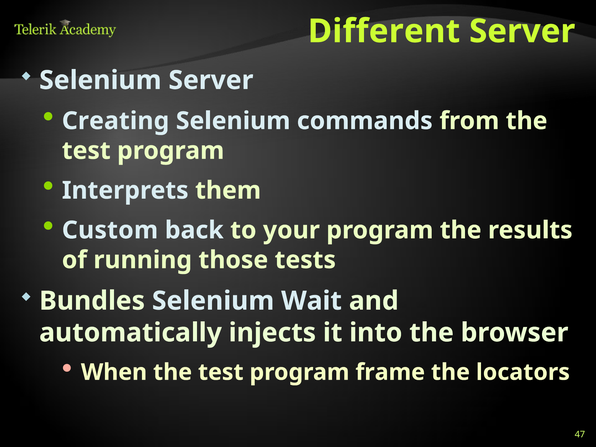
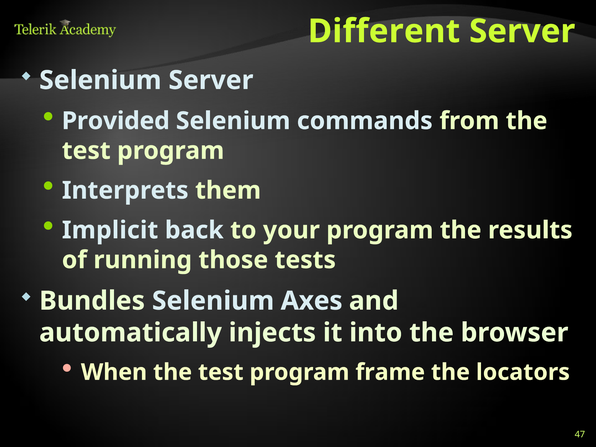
Creating: Creating -> Provided
Custom: Custom -> Implicit
Wait: Wait -> Axes
